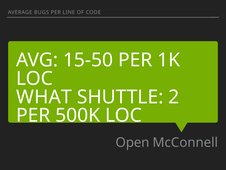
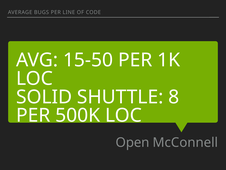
WHAT: WHAT -> SOLID
2: 2 -> 8
